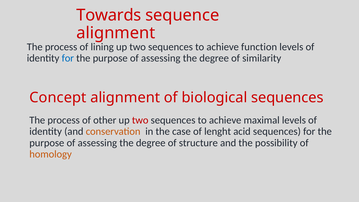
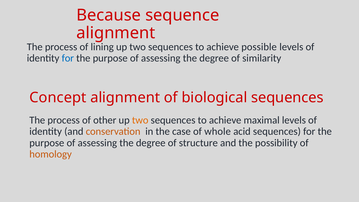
Towards: Towards -> Because
function: function -> possible
two at (140, 120) colour: red -> orange
lenght: lenght -> whole
